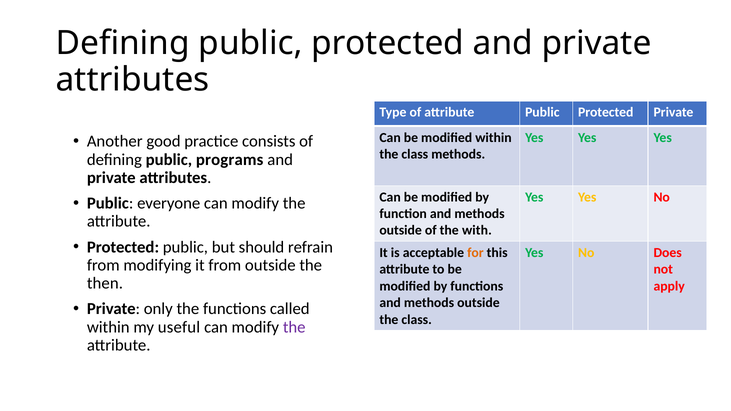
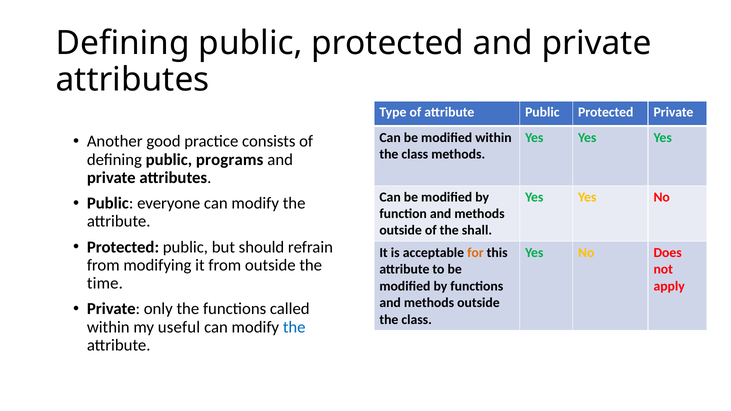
with: with -> shall
then: then -> time
the at (294, 327) colour: purple -> blue
